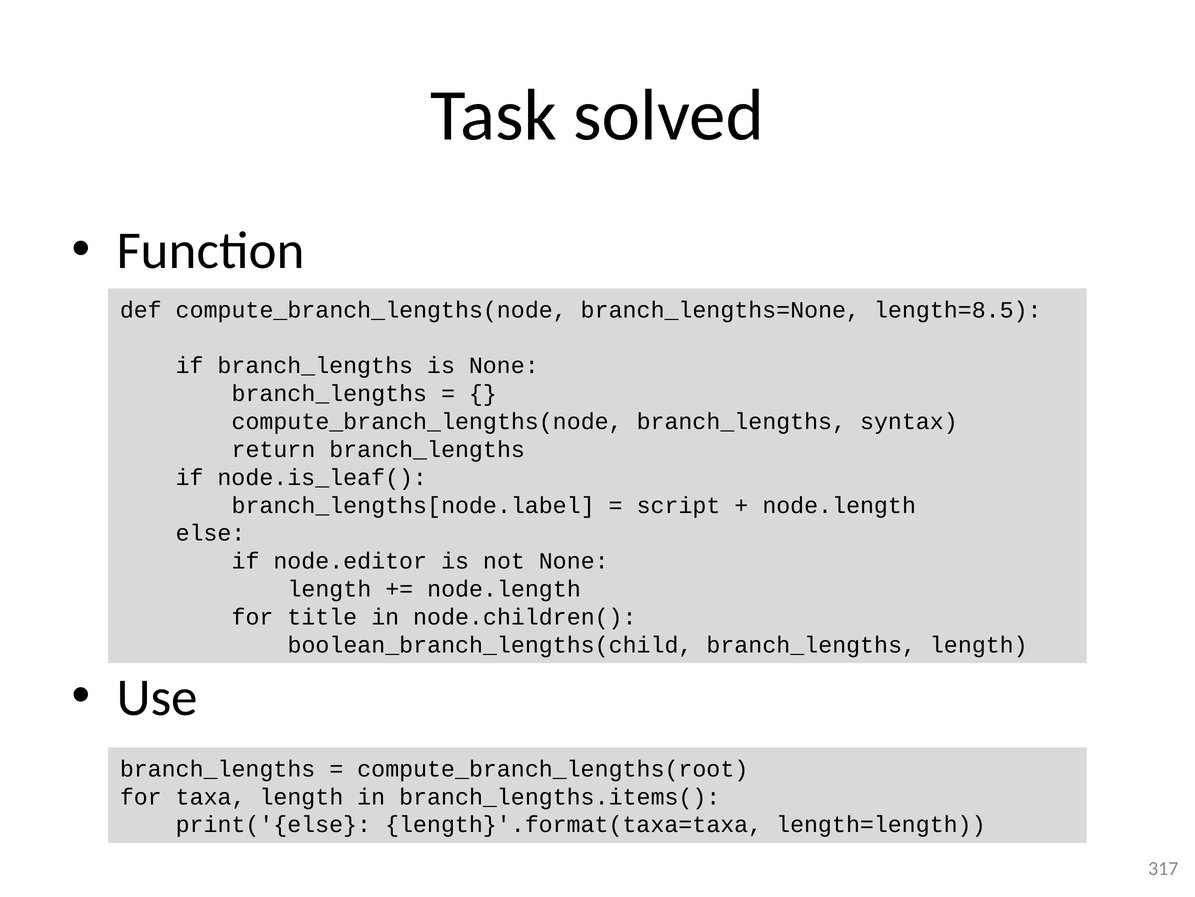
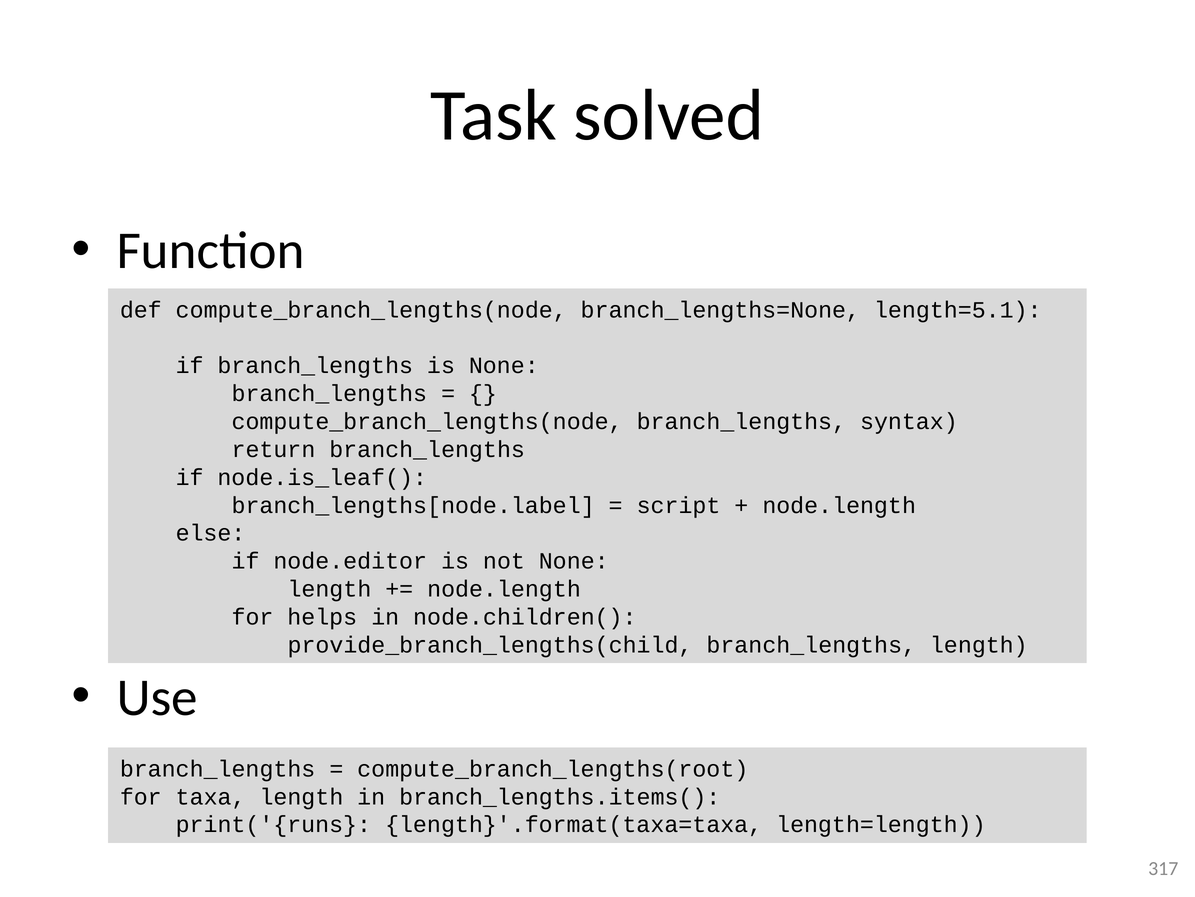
length=8.5: length=8.5 -> length=5.1
title: title -> helps
boolean_branch_lengths(child: boolean_branch_lengths(child -> provide_branch_lengths(child
print('{else: print('{else -> print('{runs
